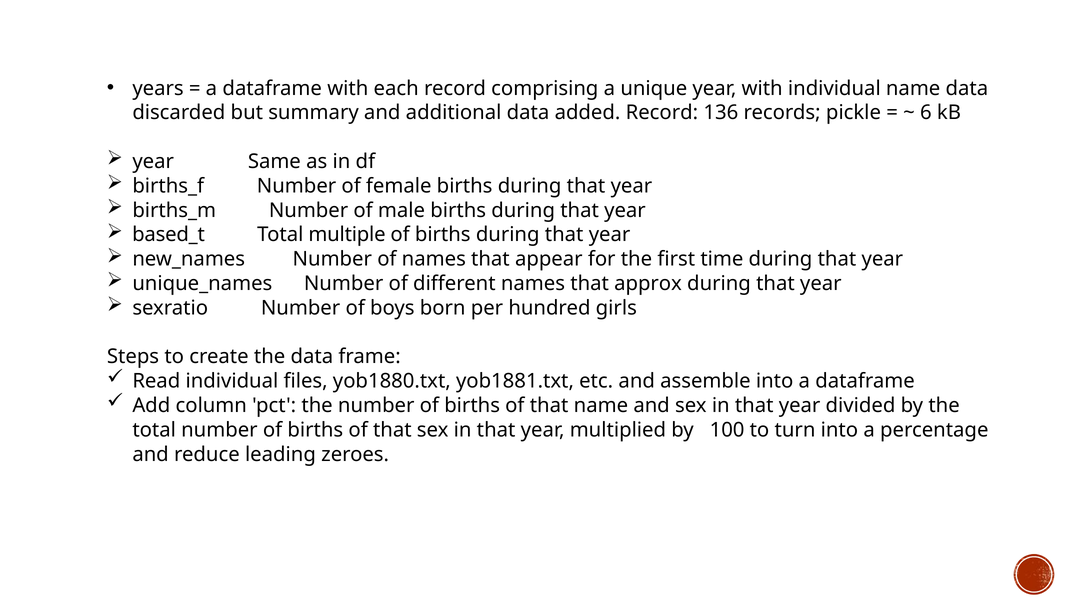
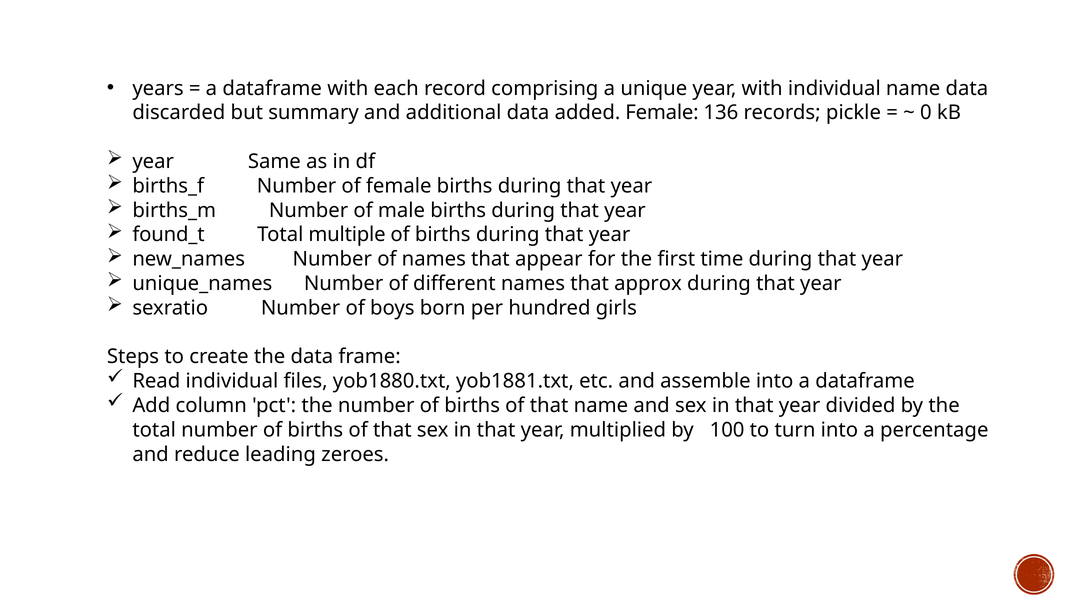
added Record: Record -> Female
6: 6 -> 0
based_t: based_t -> found_t
